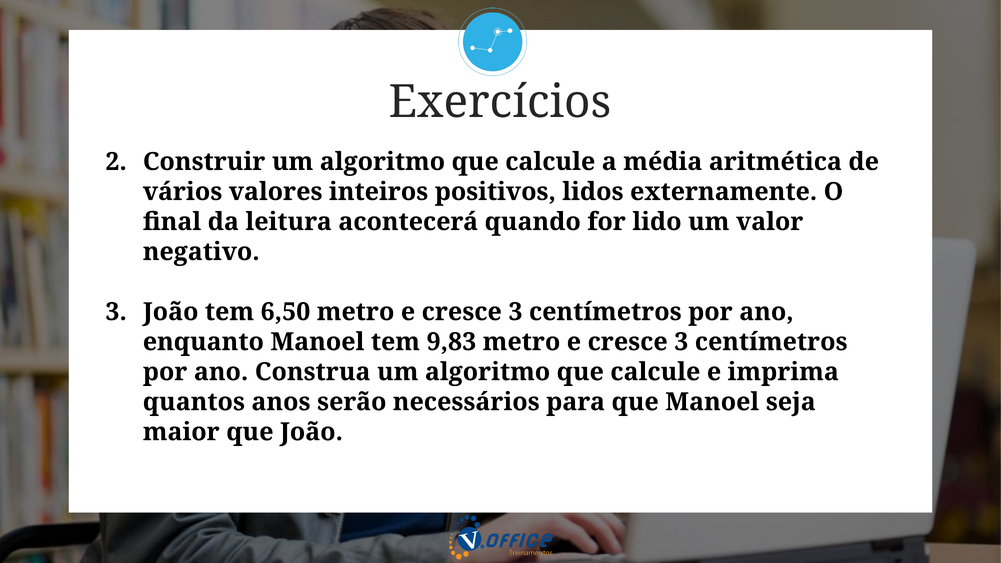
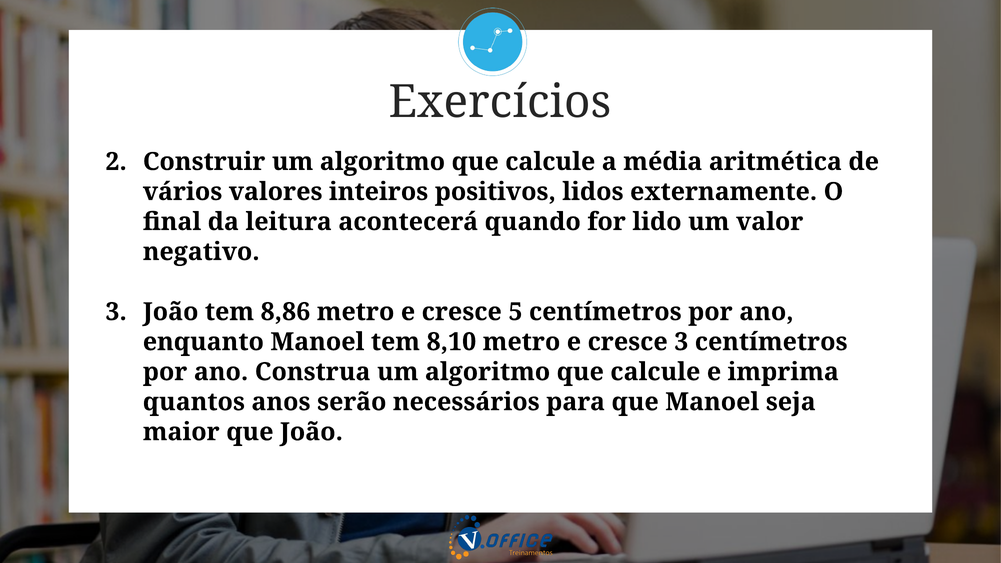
6,50: 6,50 -> 8,86
3 at (515, 312): 3 -> 5
9,83: 9,83 -> 8,10
